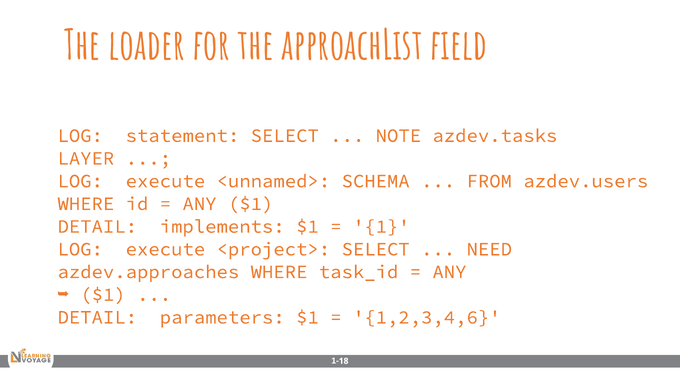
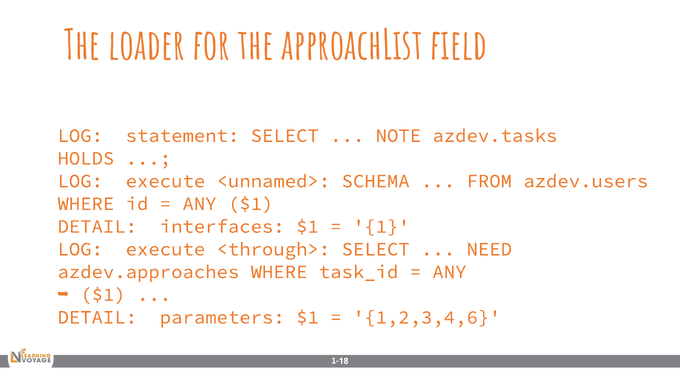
LAYER: LAYER -> HOLDS
implements: implements -> interfaces
<project>: <project> -> <through>
